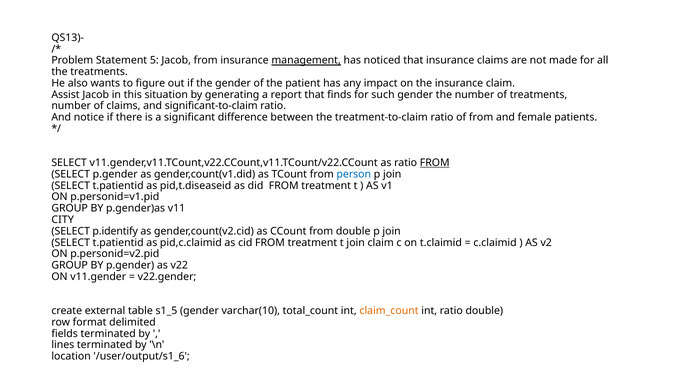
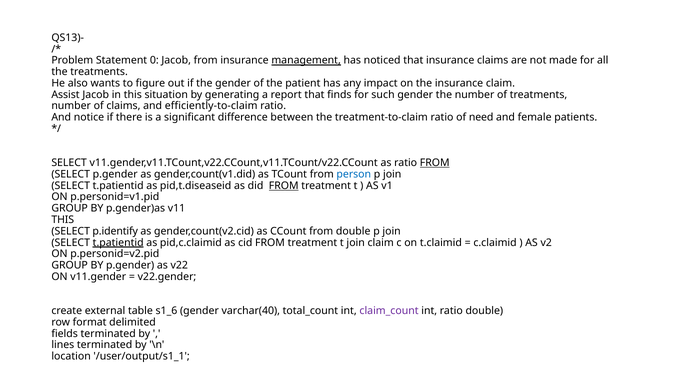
5: 5 -> 0
significant-to-claim: significant-to-claim -> efficiently-to-claim
of from: from -> need
FROM at (284, 186) underline: none -> present
CITY at (63, 220): CITY -> THIS
t.patientid at (118, 243) underline: none -> present
s1_5: s1_5 -> s1_6
varchar(10: varchar(10 -> varchar(40
claim_count colour: orange -> purple
/user/output/s1_6: /user/output/s1_6 -> /user/output/s1_1
